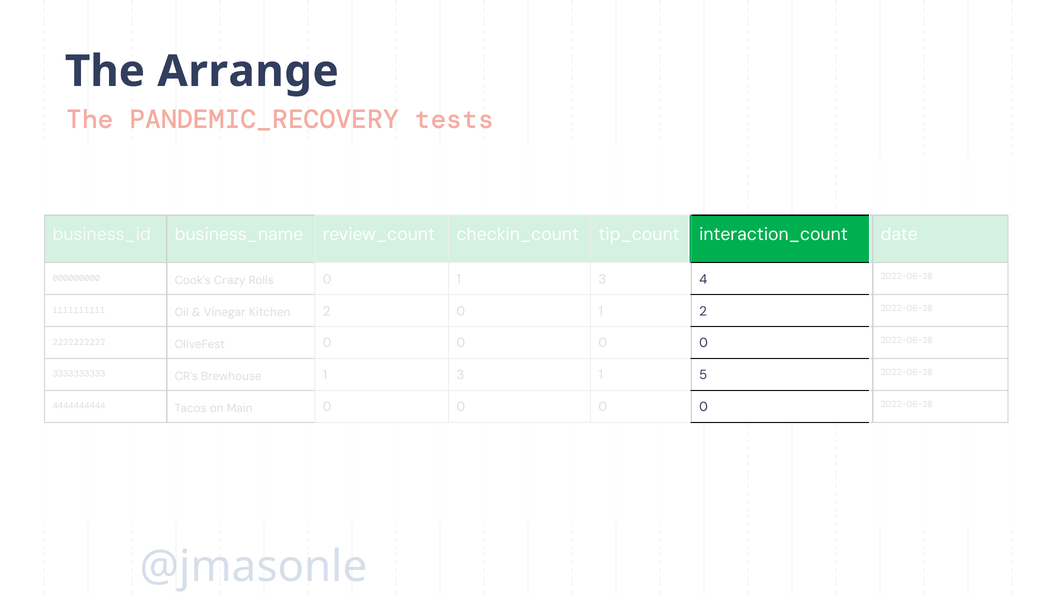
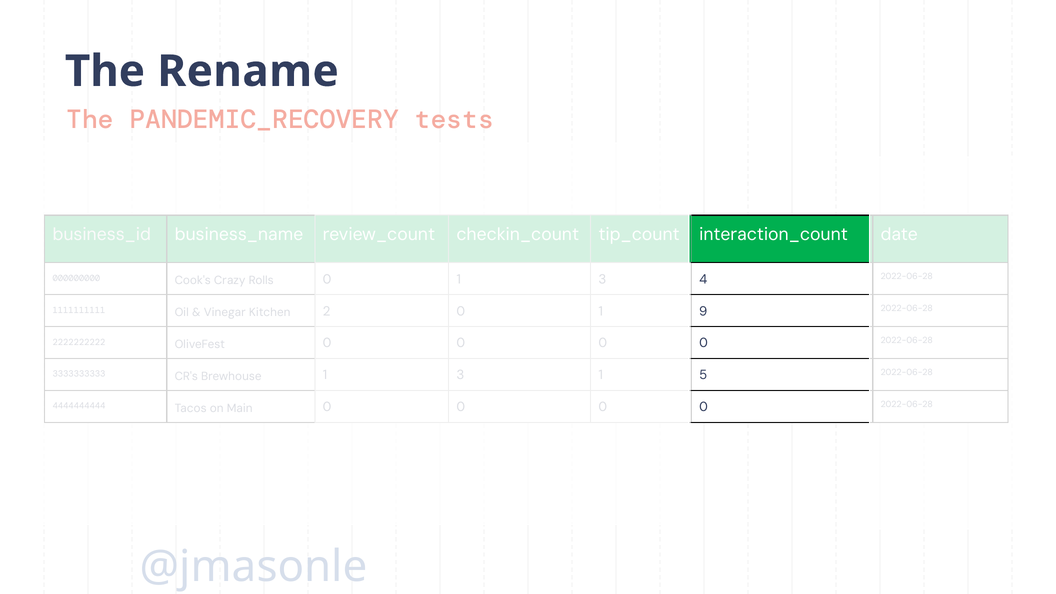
Arrange: Arrange -> Rename
2 at (703, 311): 2 -> 9
